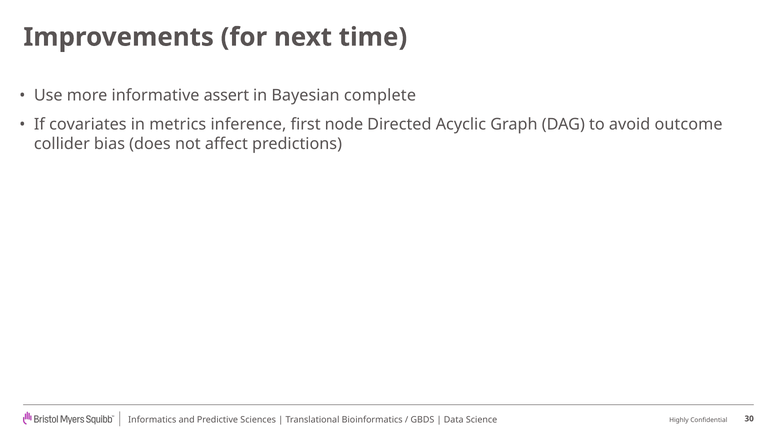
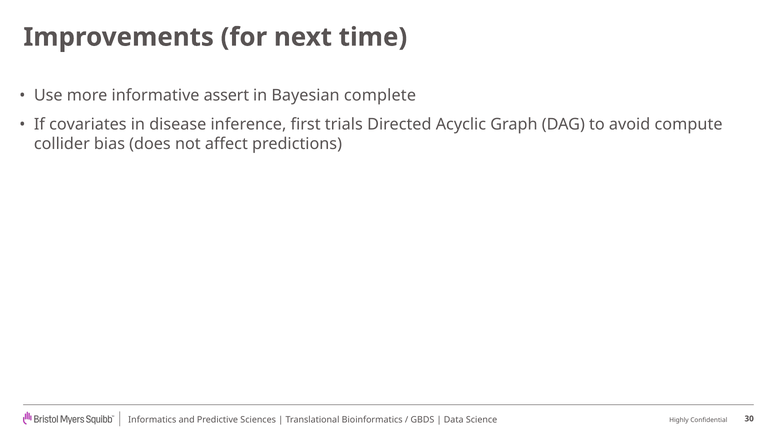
metrics: metrics -> disease
node: node -> trials
outcome: outcome -> compute
